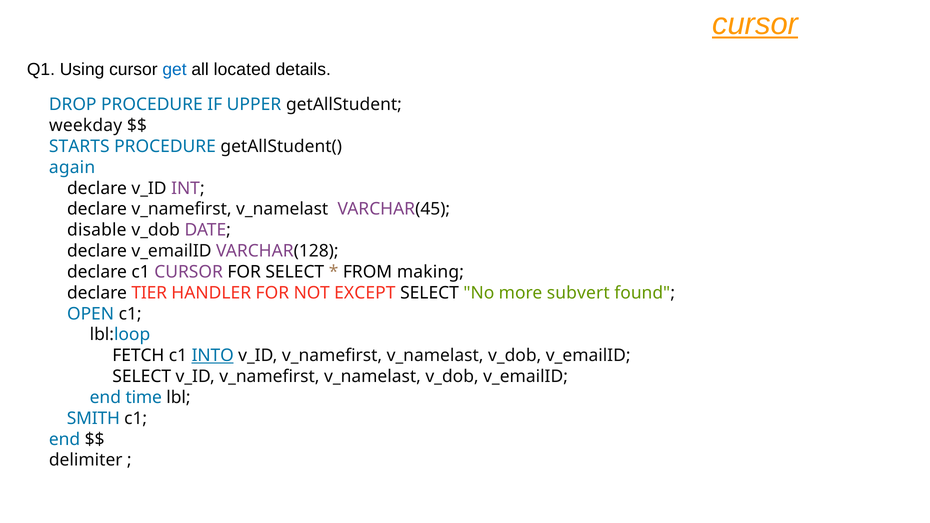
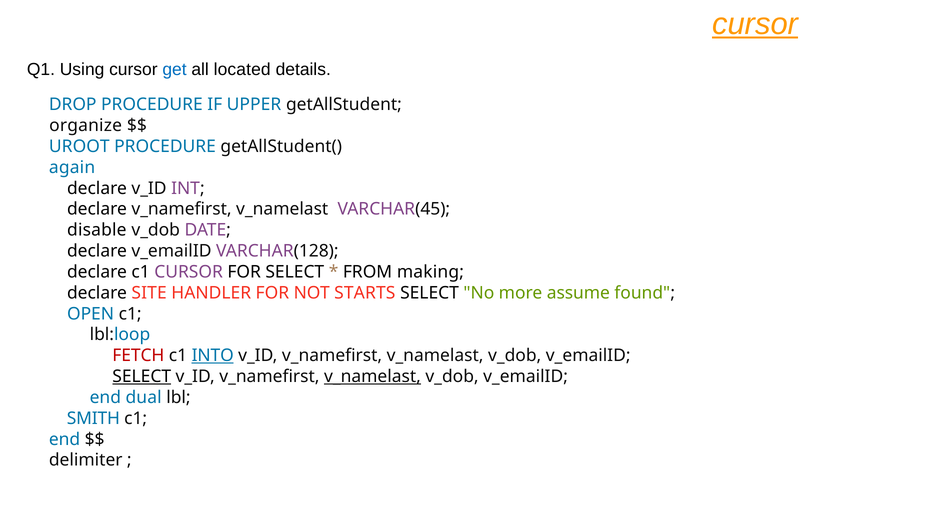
weekday: weekday -> organize
STARTS: STARTS -> UROOT
TIER: TIER -> SITE
EXCEPT: EXCEPT -> STARTS
subvert: subvert -> assume
FETCH colour: black -> red
SELECT at (142, 377) underline: none -> present
v_namelast at (372, 377) underline: none -> present
time: time -> dual
